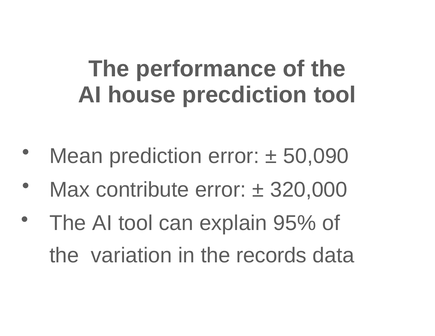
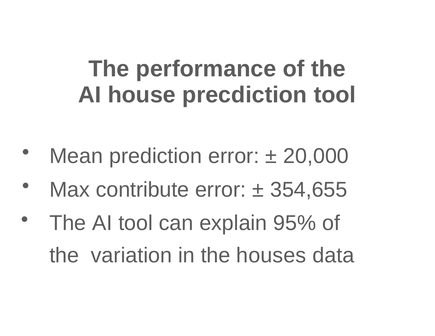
50,090: 50,090 -> 20,000
320,000: 320,000 -> 354,655
records: records -> houses
